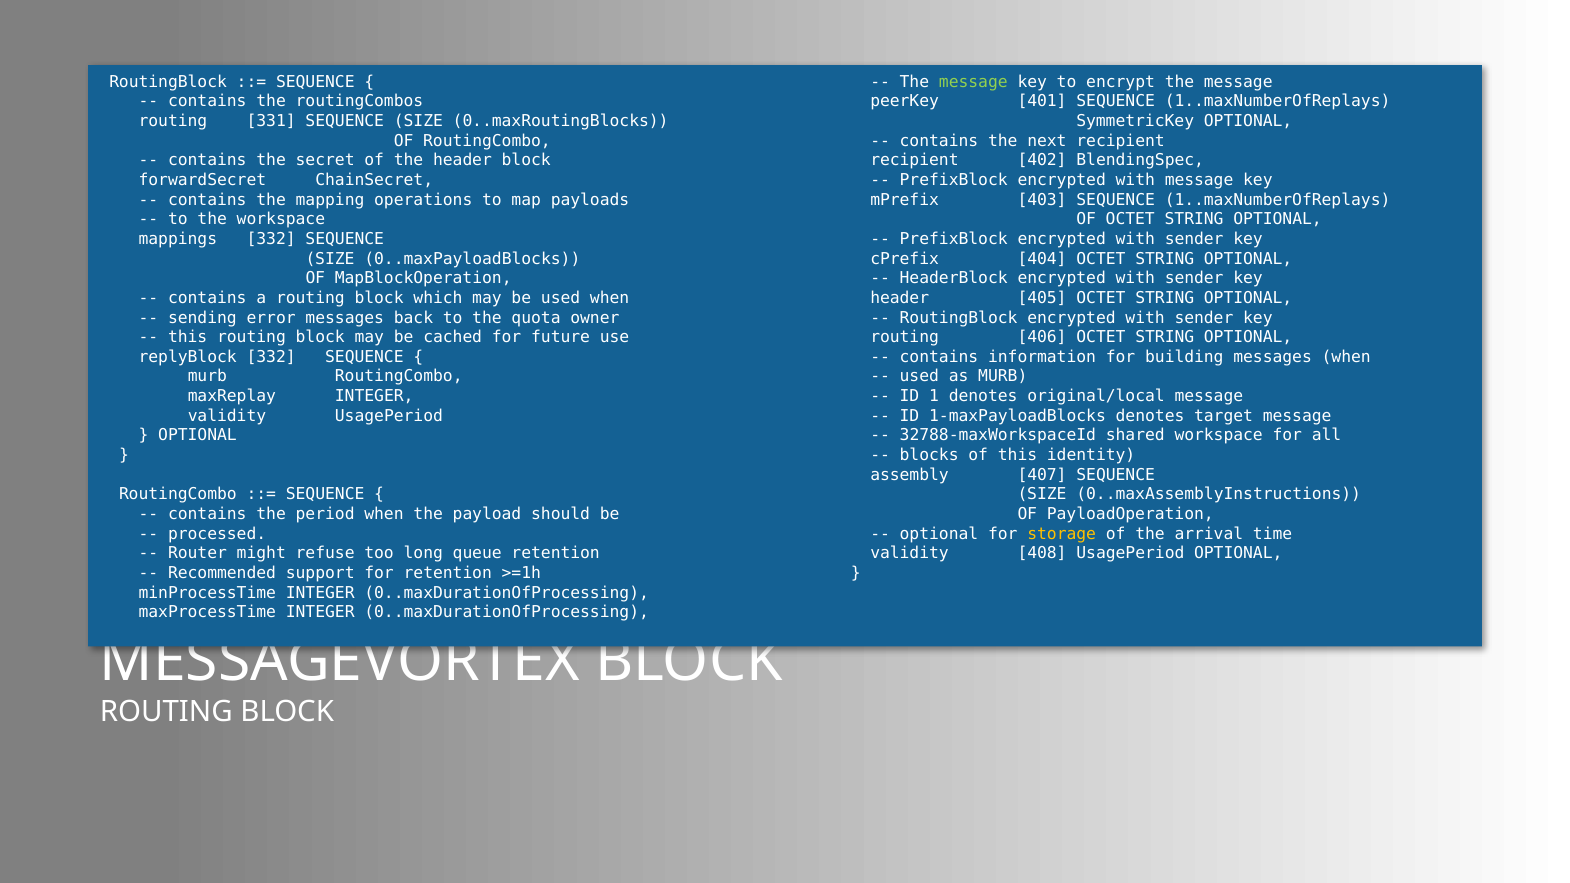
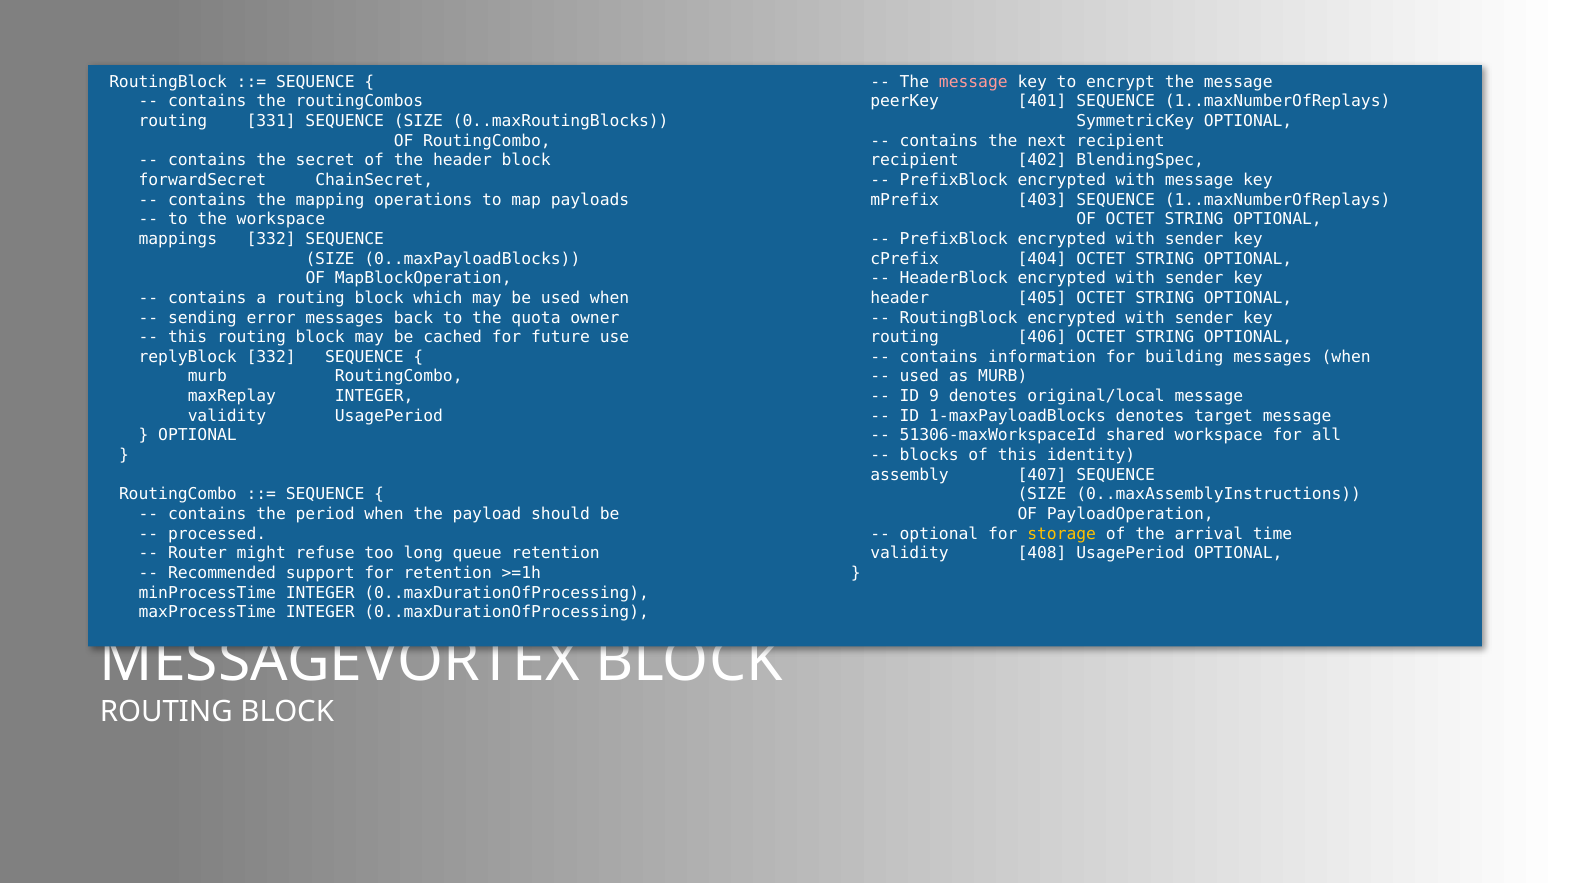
message at (973, 82) colour: light green -> pink
1: 1 -> 9
32788-maxWorkspaceId: 32788-maxWorkspaceId -> 51306-maxWorkspaceId
